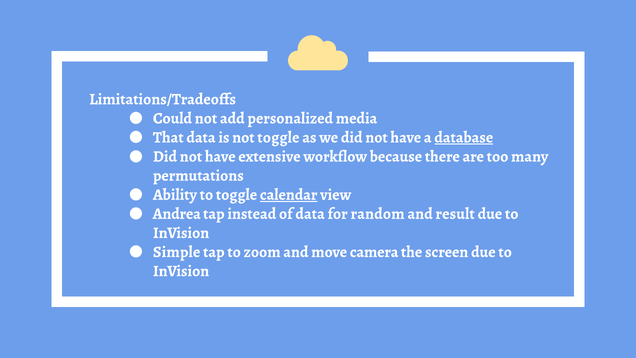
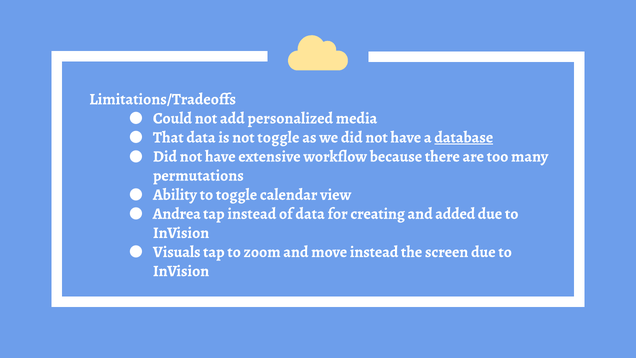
calendar underline: present -> none
random: random -> creating
result: result -> added
Simple: Simple -> Visuals
move camera: camera -> instead
